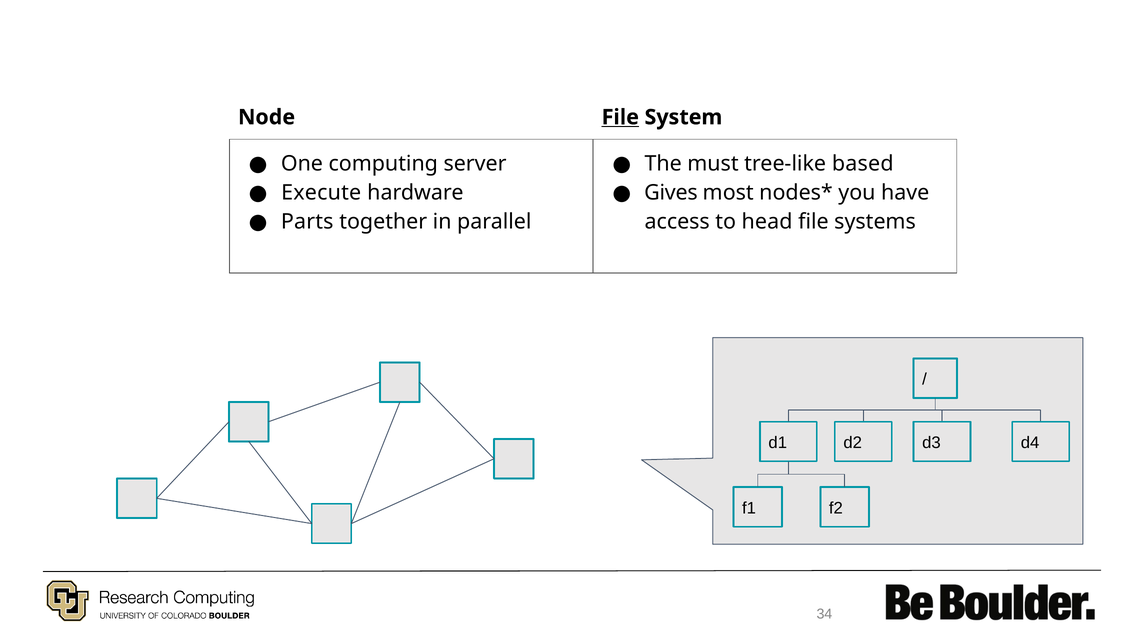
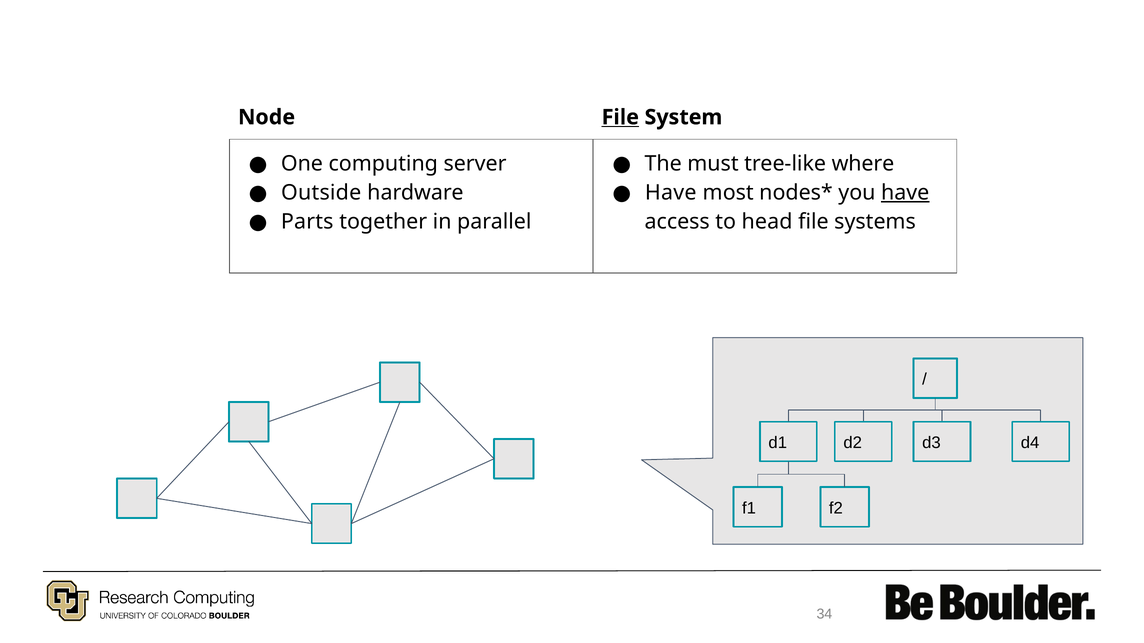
based: based -> where
Execute: Execute -> Outside
Gives at (671, 193): Gives -> Have
have at (905, 193) underline: none -> present
